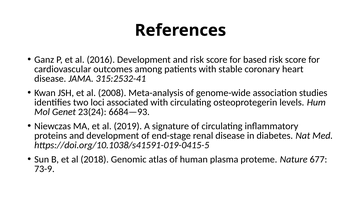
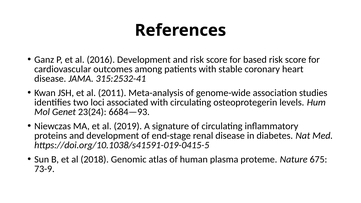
2008: 2008 -> 2011
677: 677 -> 675
